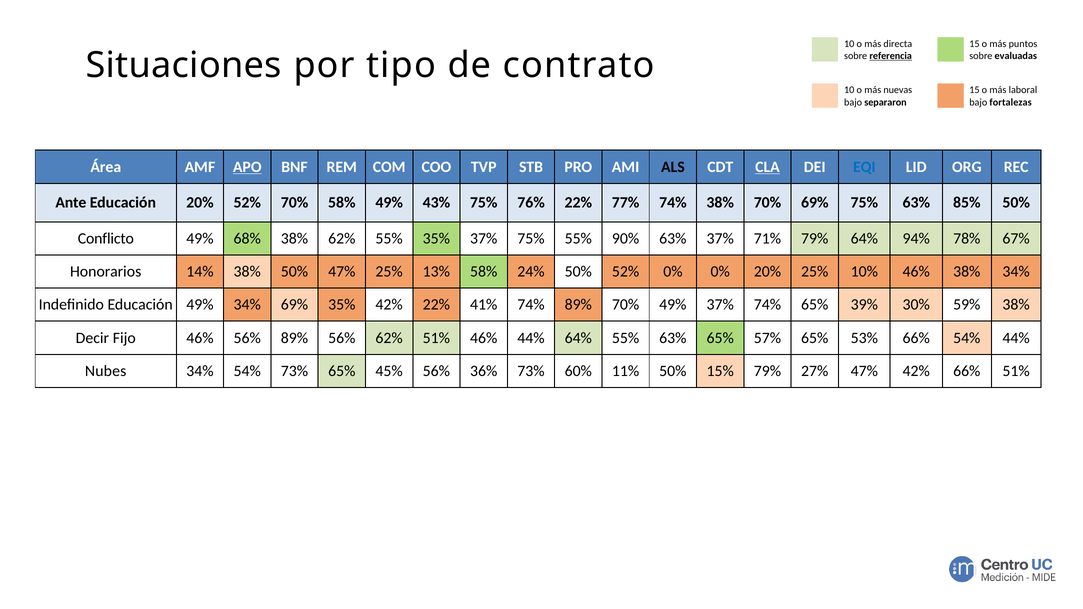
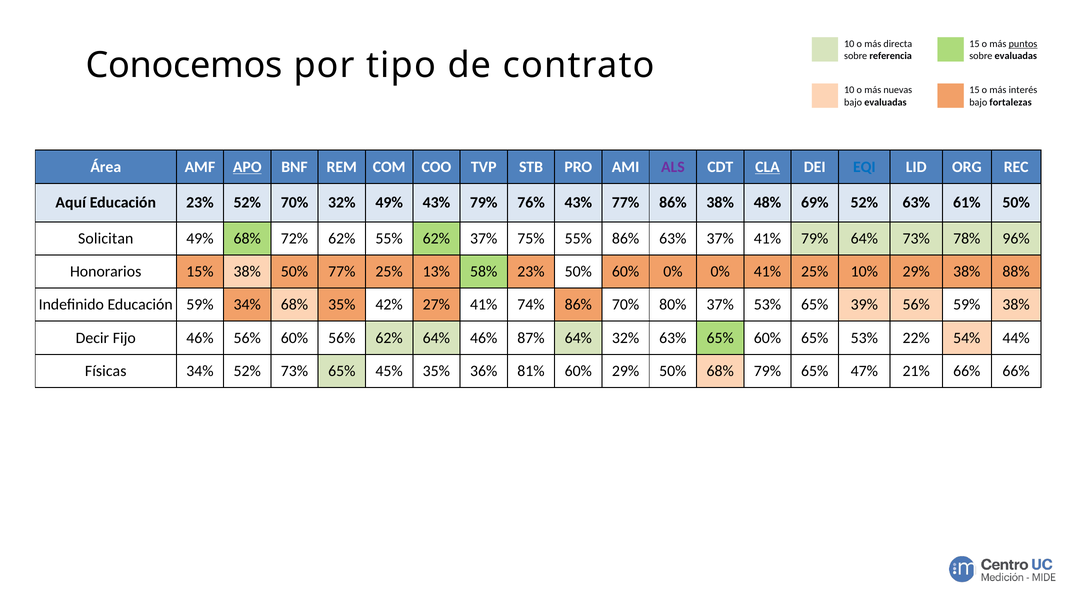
puntos underline: none -> present
referencia underline: present -> none
Situaciones: Situaciones -> Conocemos
laboral: laboral -> interés
bajo separaron: separaron -> evaluadas
ALS colour: black -> purple
Ante: Ante -> Aquí
Educación 20%: 20% -> 23%
70% 58%: 58% -> 32%
43% 75%: 75% -> 79%
76% 22%: 22% -> 43%
77% 74%: 74% -> 86%
38% 70%: 70% -> 48%
69% 75%: 75% -> 52%
85%: 85% -> 61%
Conflicto: Conflicto -> Solicitan
68% 38%: 38% -> 72%
55% 35%: 35% -> 62%
55% 90%: 90% -> 86%
37% 71%: 71% -> 41%
64% 94%: 94% -> 73%
67%: 67% -> 96%
14%: 14% -> 15%
50% 47%: 47% -> 77%
58% 24%: 24% -> 23%
50% 52%: 52% -> 60%
0% 20%: 20% -> 41%
10% 46%: 46% -> 29%
38% 34%: 34% -> 88%
Educación 49%: 49% -> 59%
34% 69%: 69% -> 68%
42% 22%: 22% -> 27%
74% 89%: 89% -> 86%
70% 49%: 49% -> 80%
37% 74%: 74% -> 53%
39% 30%: 30% -> 56%
56% 89%: 89% -> 60%
62% 51%: 51% -> 64%
46% 44%: 44% -> 87%
64% 55%: 55% -> 32%
65% 57%: 57% -> 60%
53% 66%: 66% -> 22%
Nubes: Nubes -> Físicas
34% 54%: 54% -> 52%
45% 56%: 56% -> 35%
36% 73%: 73% -> 81%
60% 11%: 11% -> 29%
50% 15%: 15% -> 68%
79% 27%: 27% -> 65%
47% 42%: 42% -> 21%
66% 51%: 51% -> 66%
